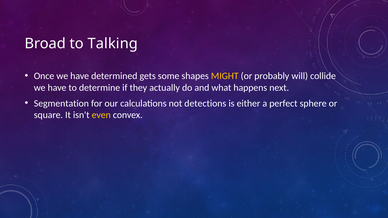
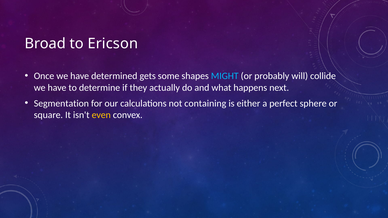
Talking: Talking -> Ericson
MIGHT colour: yellow -> light blue
detections: detections -> containing
